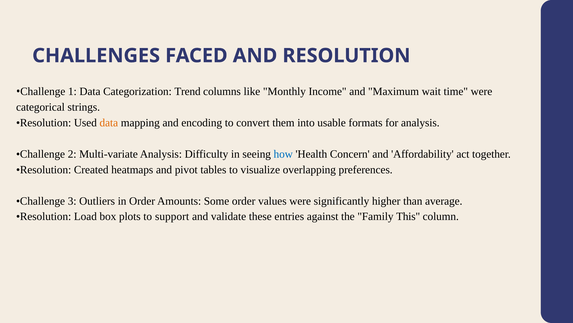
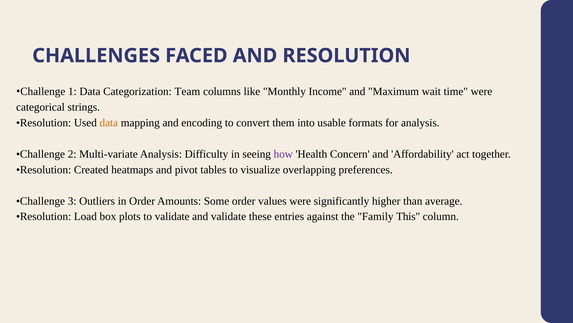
Trend: Trend -> Team
how colour: blue -> purple
to support: support -> validate
